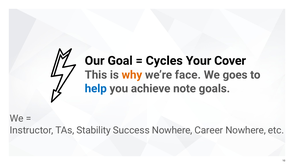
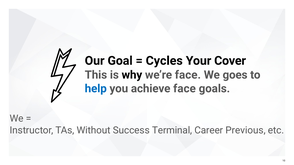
why colour: orange -> black
achieve note: note -> face
Stability: Stability -> Without
Success Nowhere: Nowhere -> Terminal
Career Nowhere: Nowhere -> Previous
